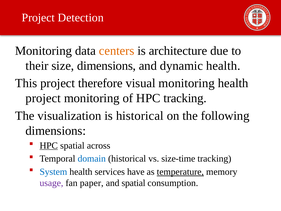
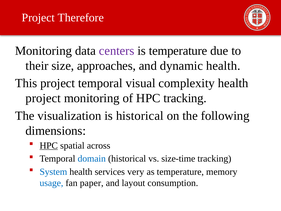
Detection: Detection -> Therefore
centers colour: orange -> purple
is architecture: architecture -> temperature
size dimensions: dimensions -> approaches
project therefore: therefore -> temporal
visual monitoring: monitoring -> complexity
have: have -> very
temperature at (180, 172) underline: present -> none
usage colour: purple -> blue
and spatial: spatial -> layout
